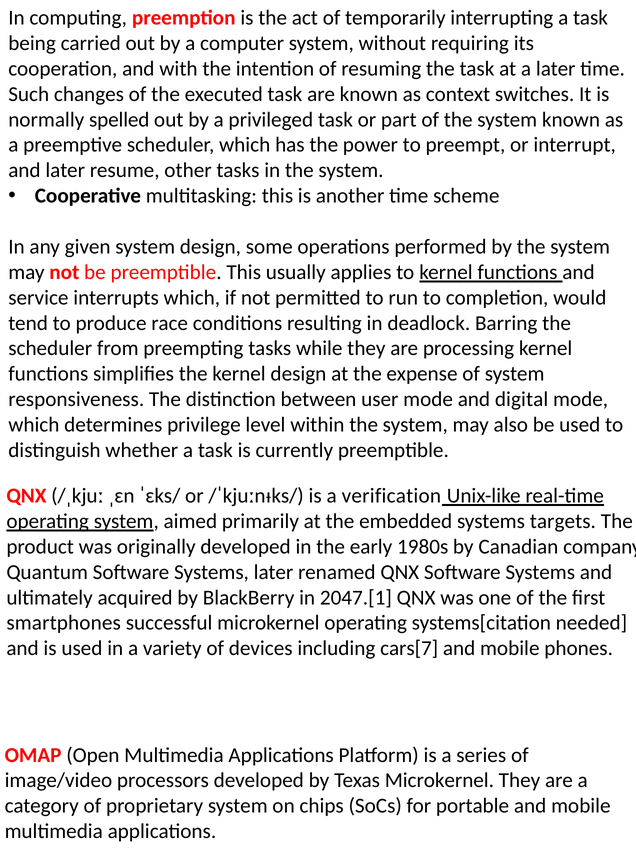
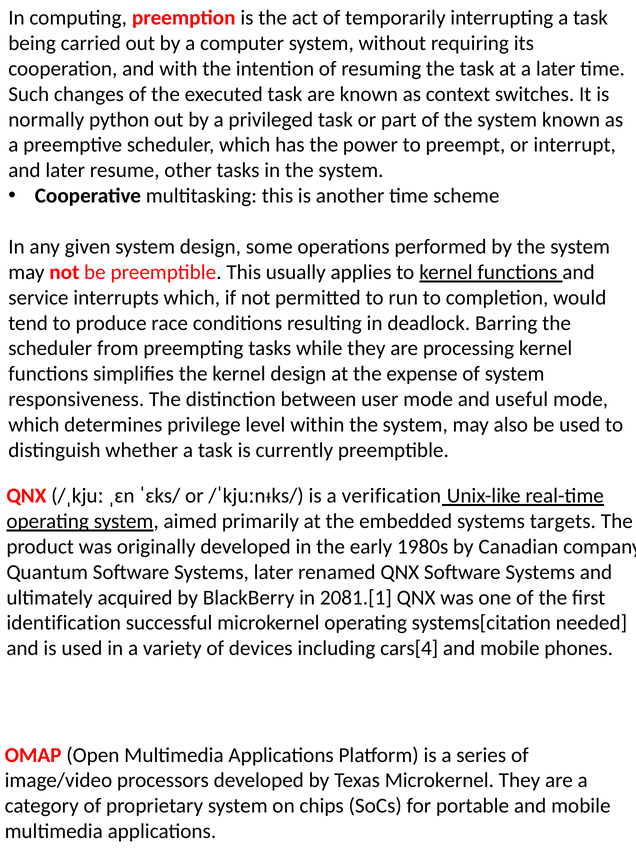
spelled: spelled -> python
digital: digital -> useful
2047.[1: 2047.[1 -> 2081.[1
smartphones: smartphones -> identification
cars[7: cars[7 -> cars[4
